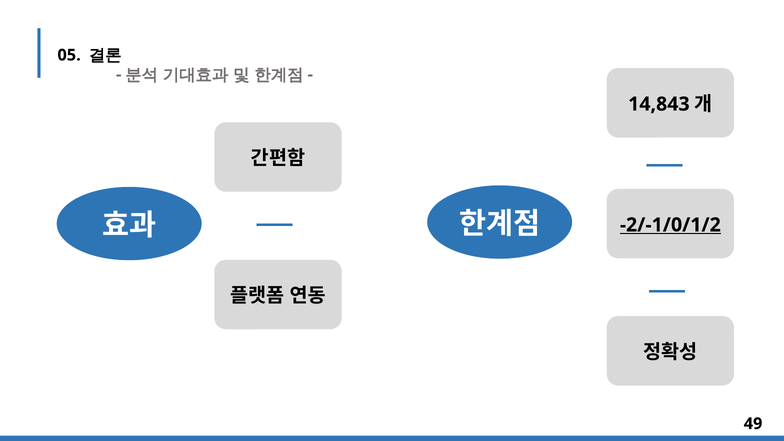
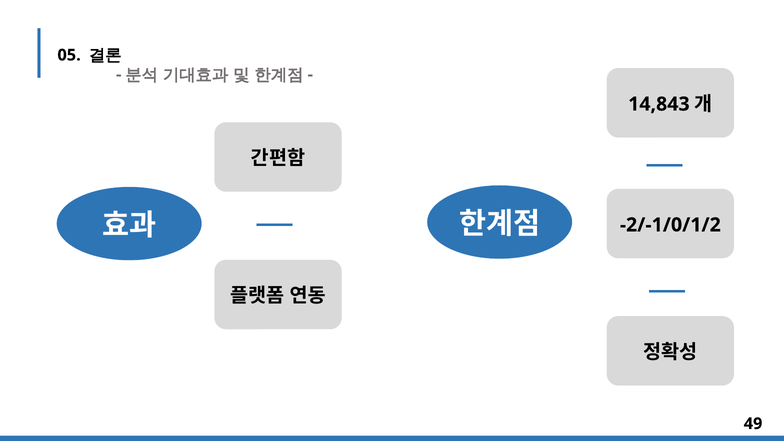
-2/-1/0/1/2 underline: present -> none
